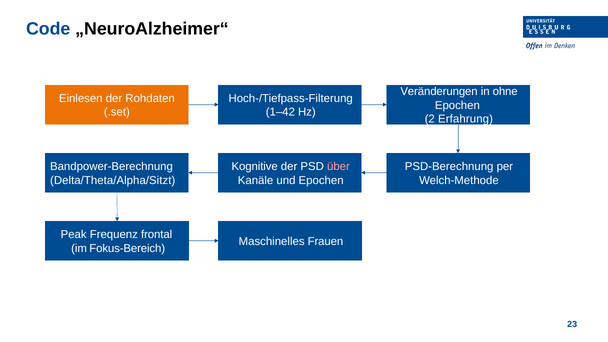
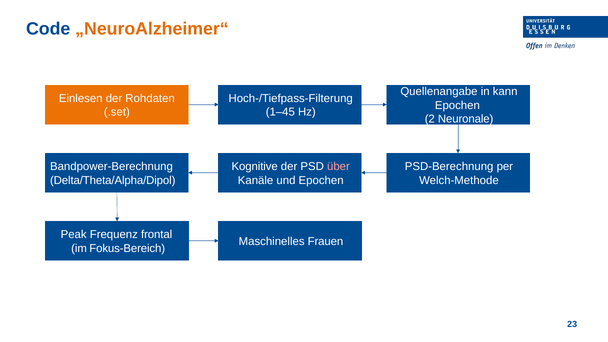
„NeuroAlzheimer“ colour: black -> orange
Veränderungen: Veränderungen -> Quellenangabe
ohne: ohne -> kann
1–42: 1–42 -> 1–45
Erfahrung: Erfahrung -> Neuronale
Delta/Theta/Alpha/Sitzt: Delta/Theta/Alpha/Sitzt -> Delta/Theta/Alpha/Dipol
